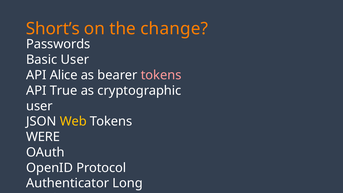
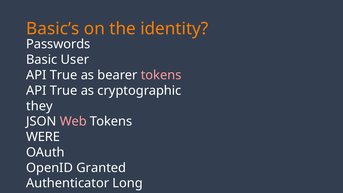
Short’s: Short’s -> Basic’s
change: change -> identity
Alice at (64, 75): Alice -> True
user at (39, 106): user -> they
Web colour: yellow -> pink
Protocol: Protocol -> Granted
